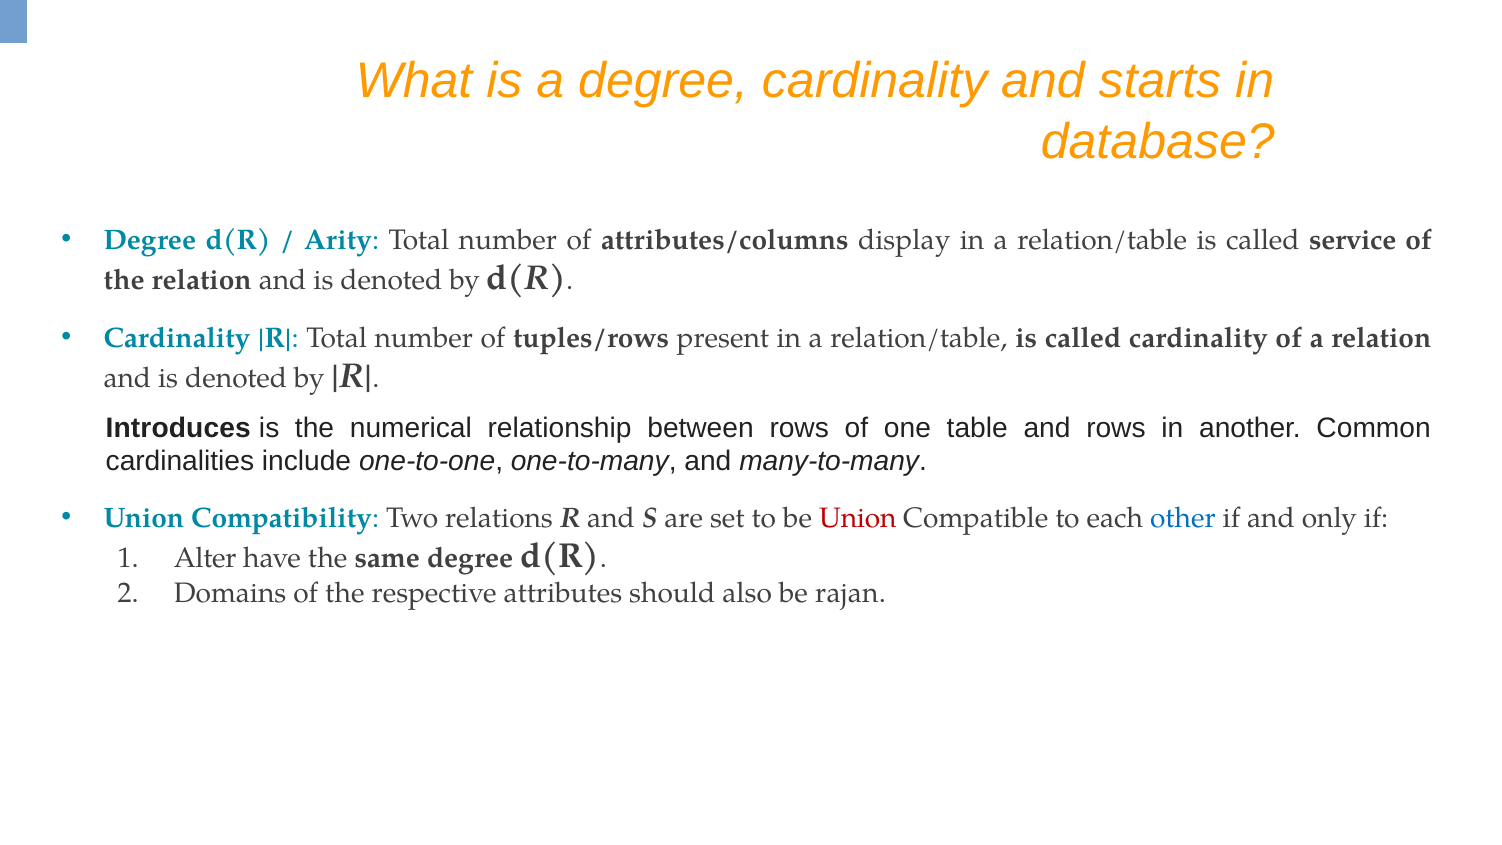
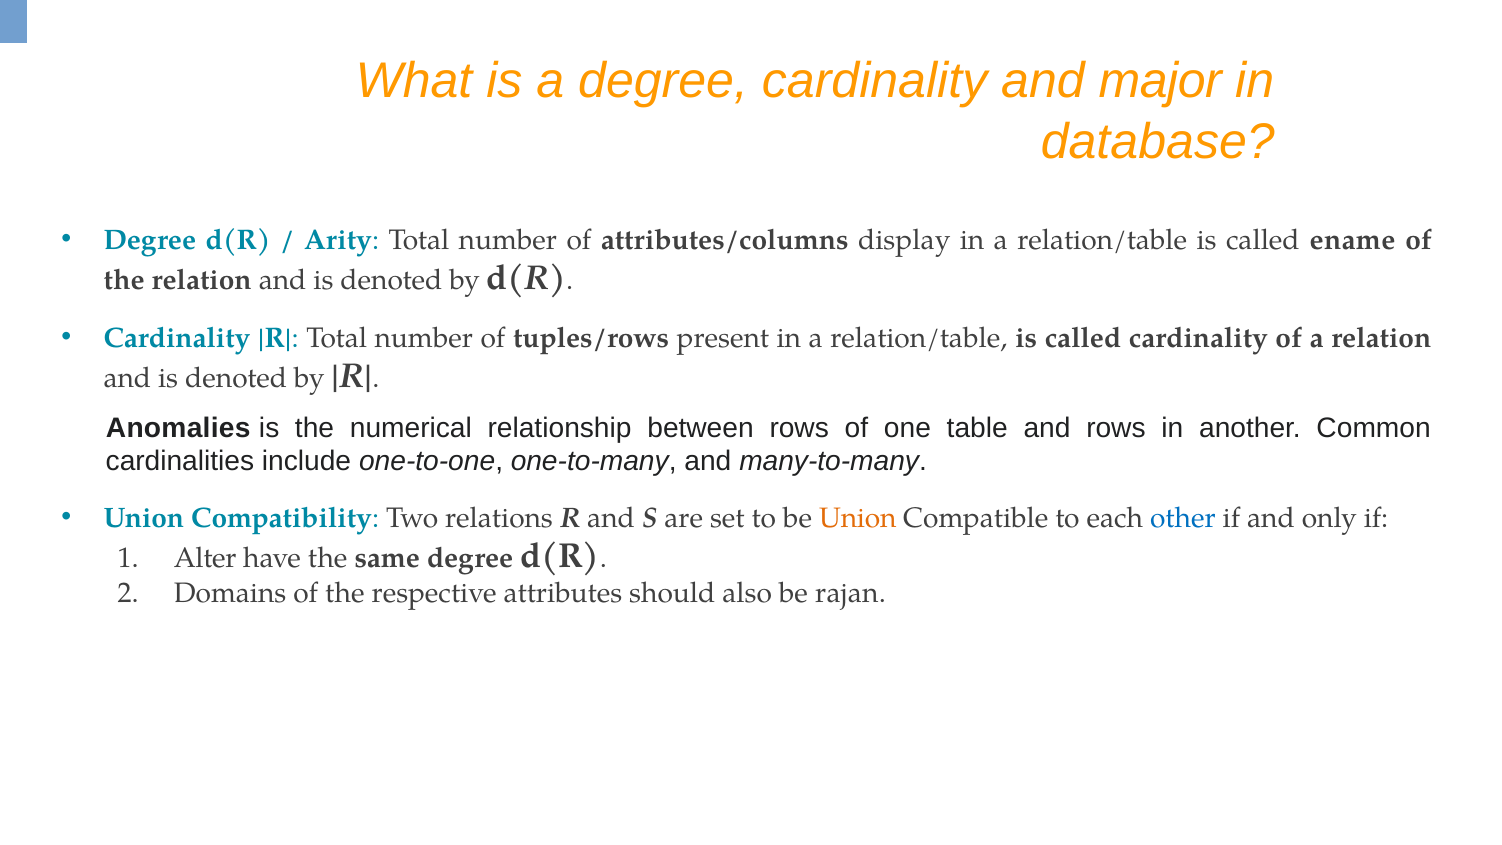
starts: starts -> major
service: service -> ename
Introduces: Introduces -> Anomalies
Union at (858, 518) colour: red -> orange
